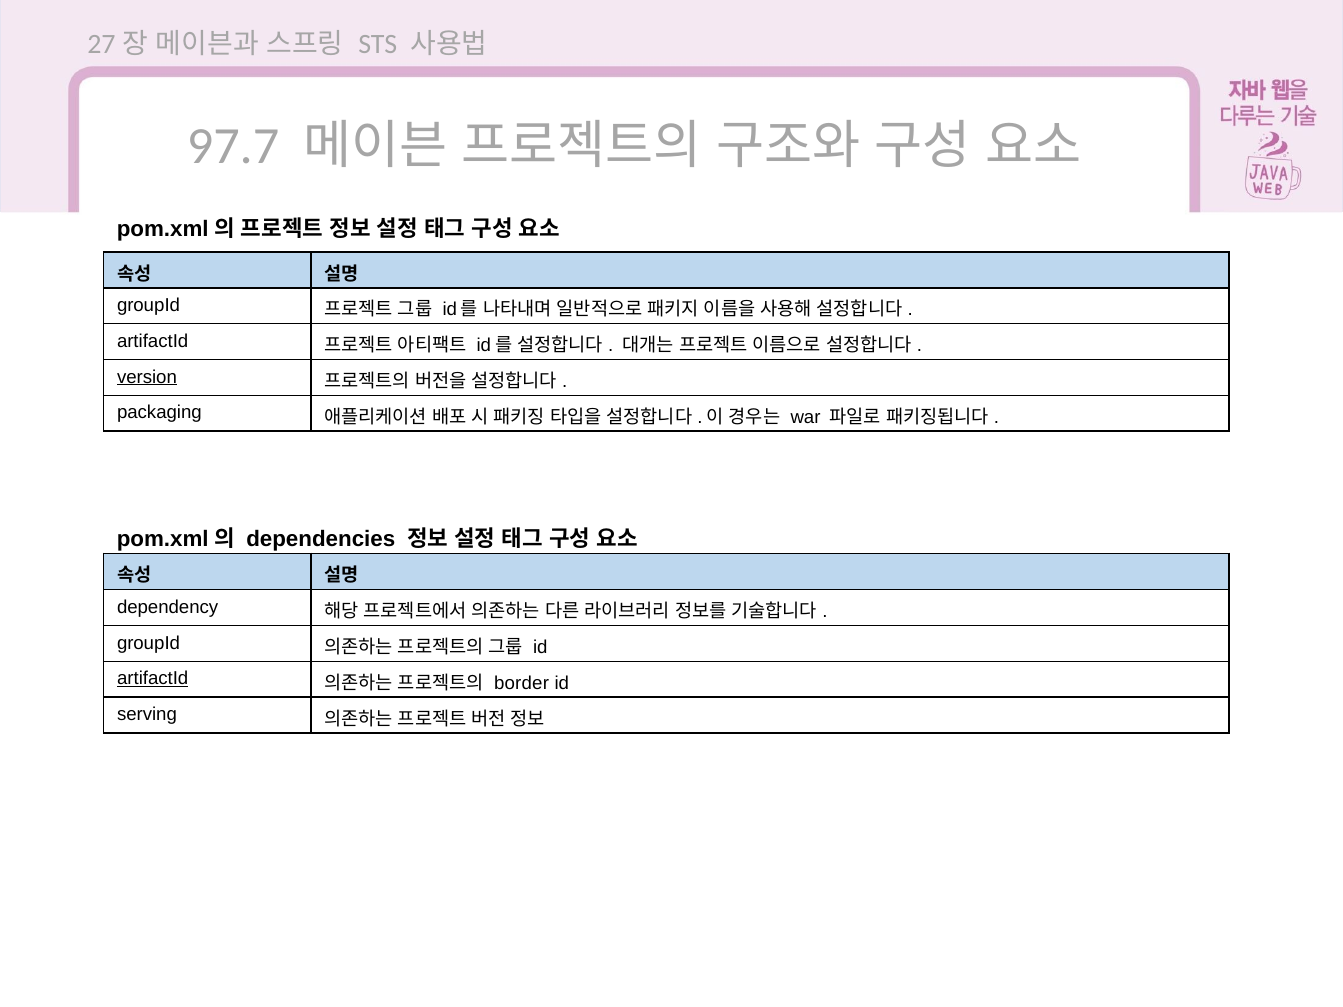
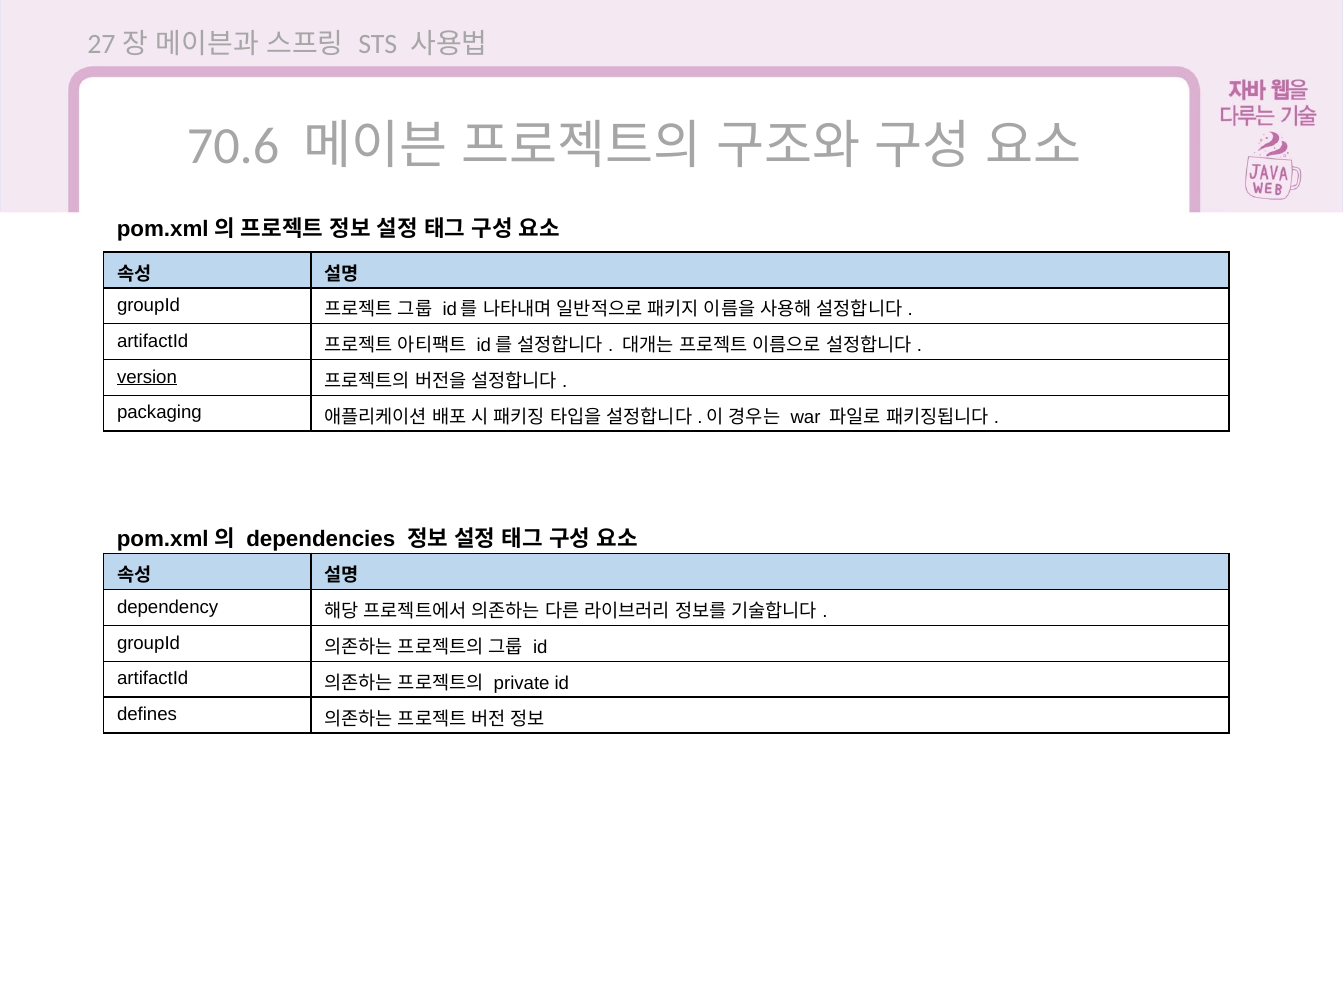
97.7: 97.7 -> 70.6
artifactId at (153, 679) underline: present -> none
border: border -> private
serving: serving -> defines
